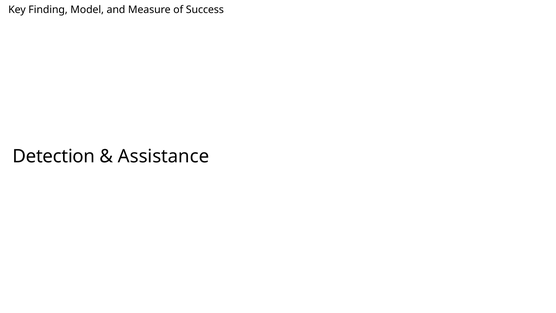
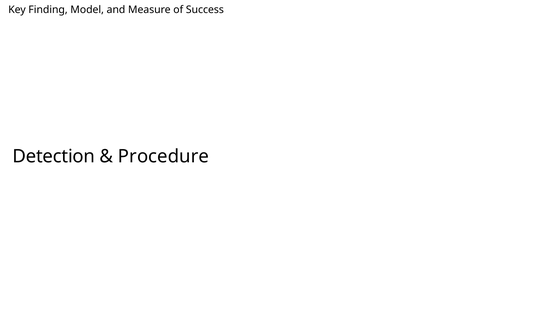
Assistance: Assistance -> Procedure
